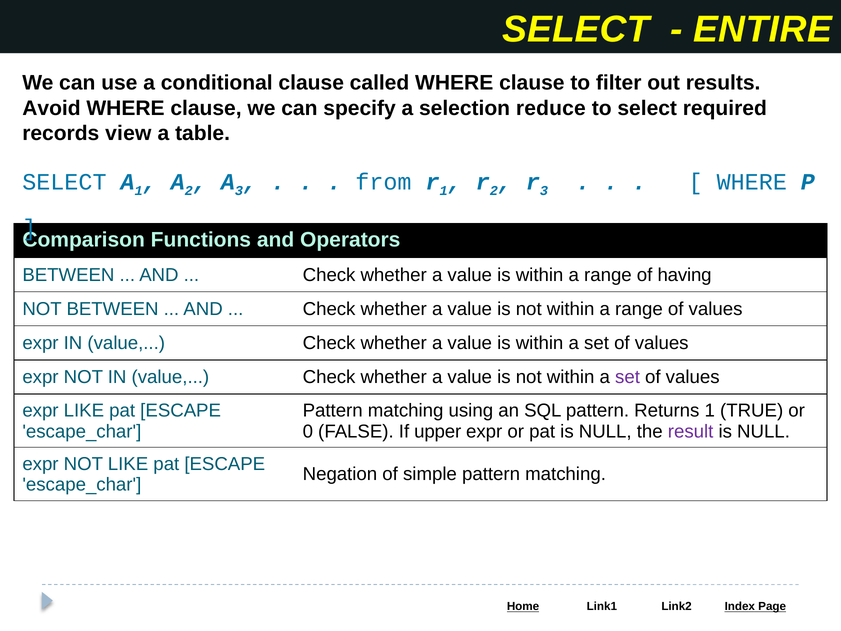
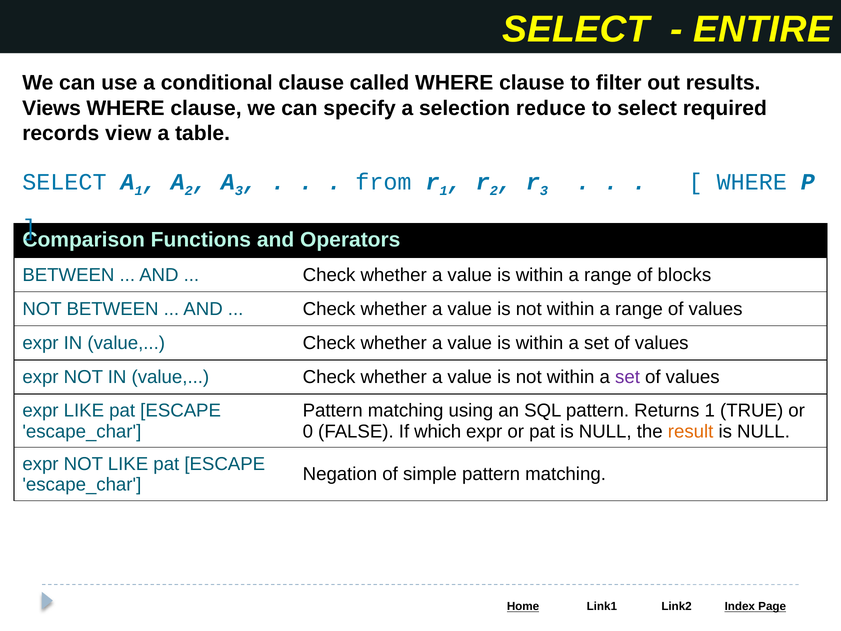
Avoid: Avoid -> Views
having: having -> blocks
upper: upper -> which
result colour: purple -> orange
